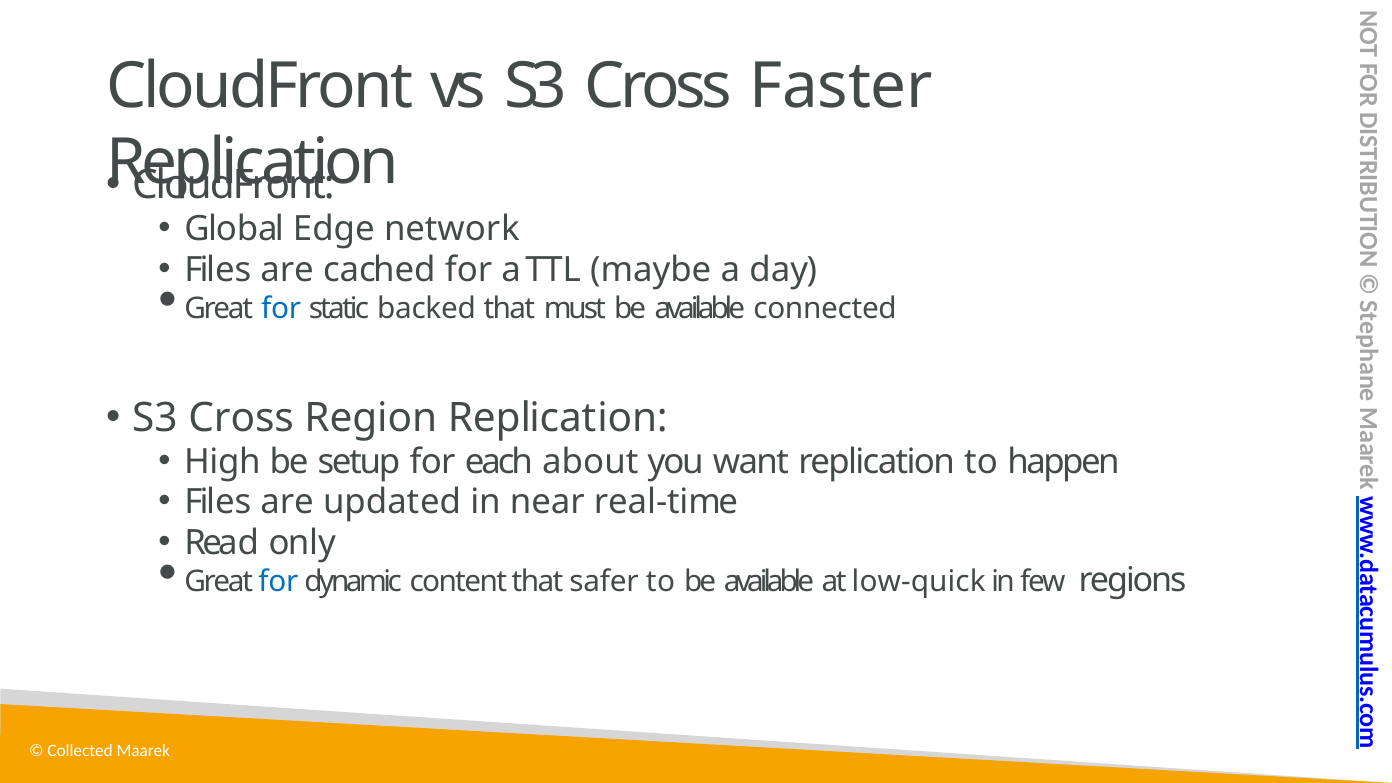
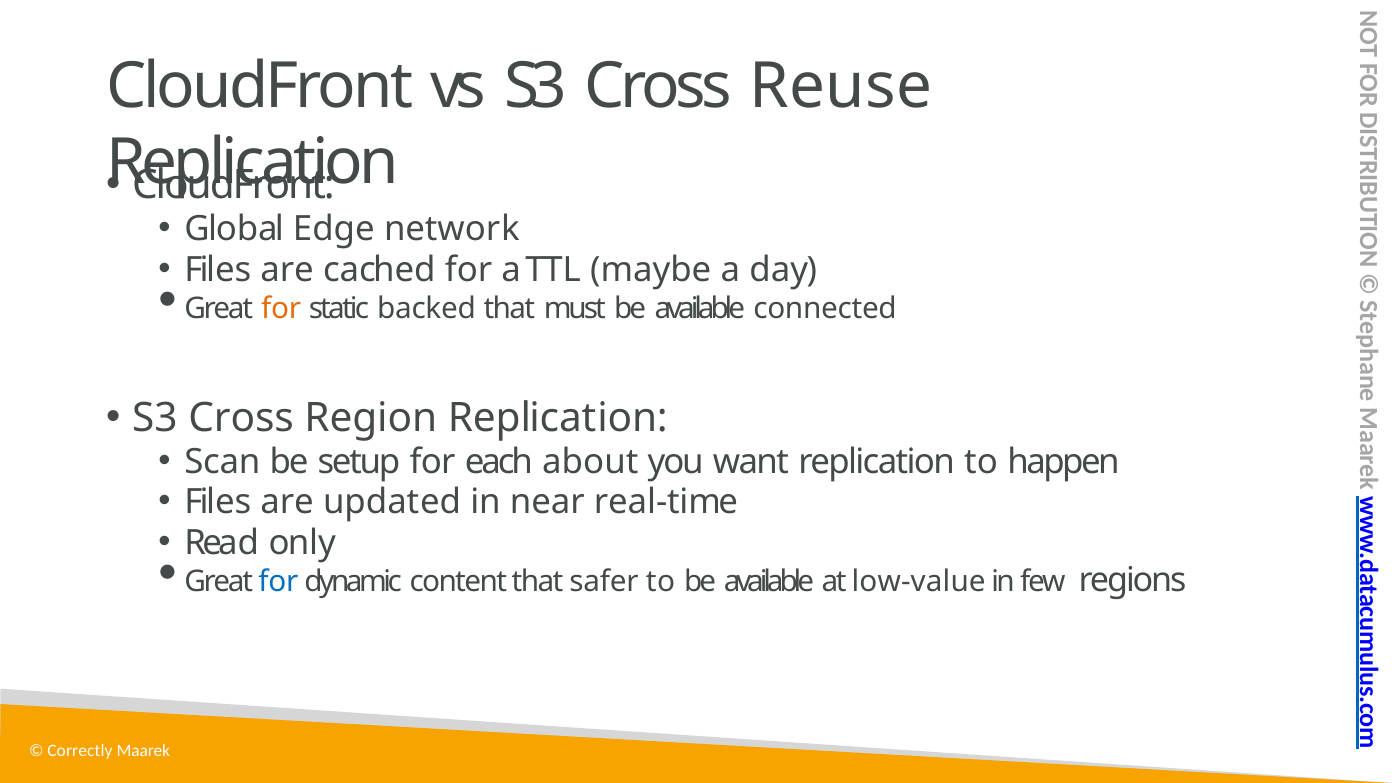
Faster: Faster -> Reuse
for at (281, 309) colour: blue -> orange
High: High -> Scan
low-quick: low-quick -> low-value
Collected: Collected -> Correctly
